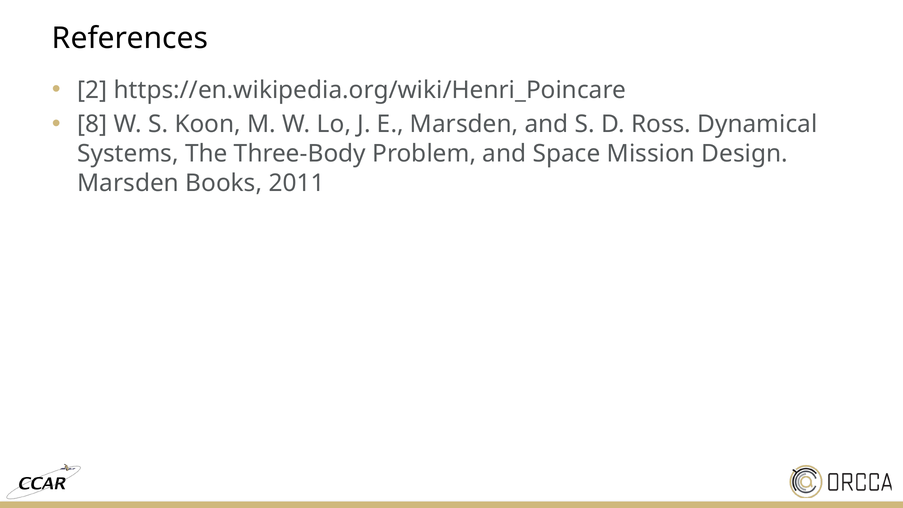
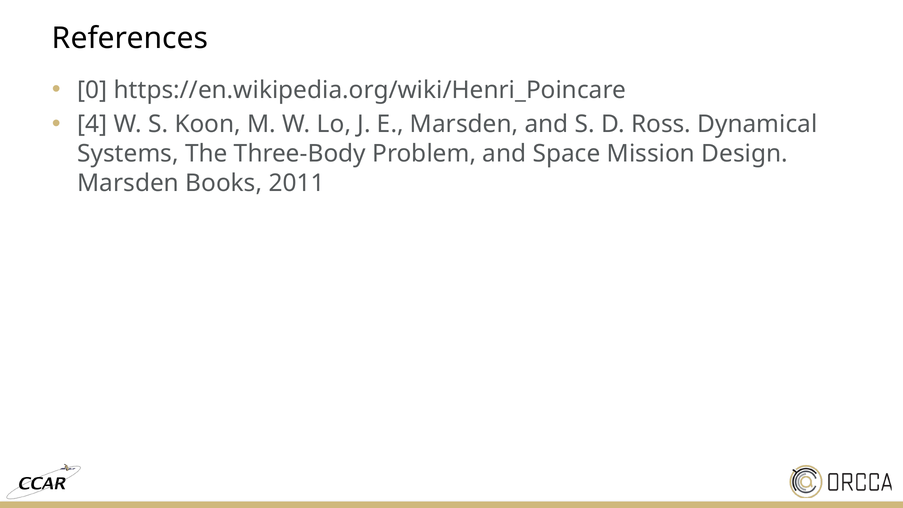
2: 2 -> 0
8: 8 -> 4
